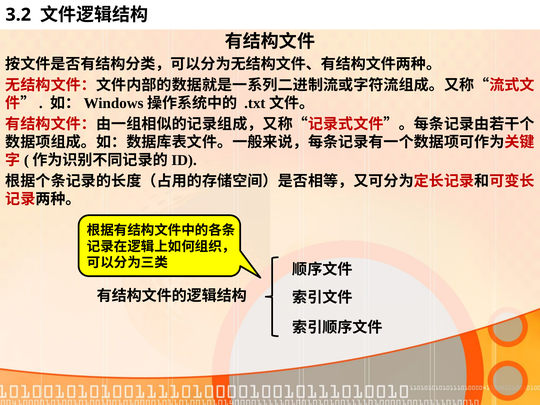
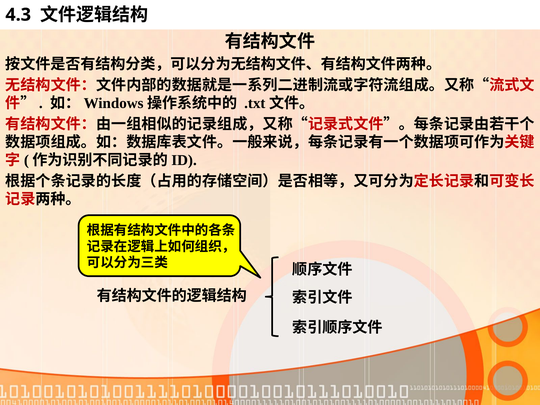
3.2: 3.2 -> 4.3
